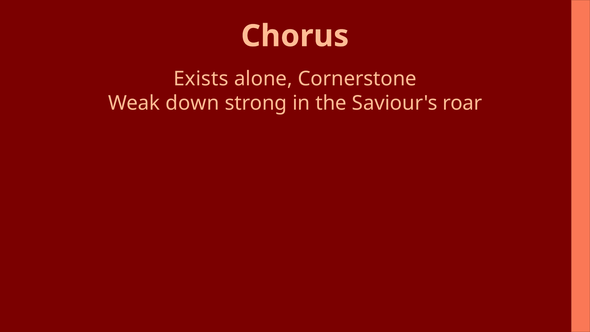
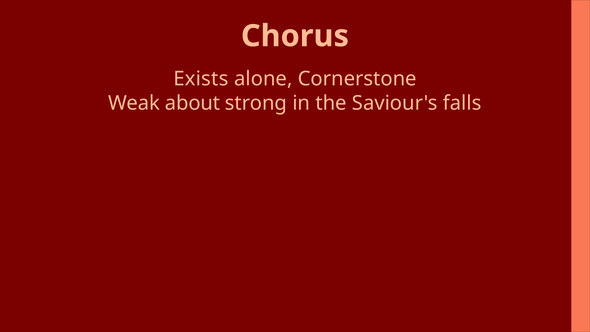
down: down -> about
roar: roar -> falls
